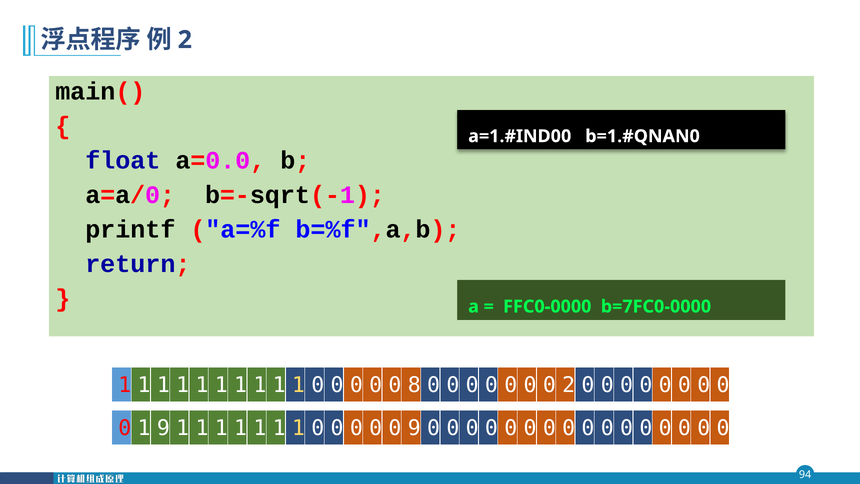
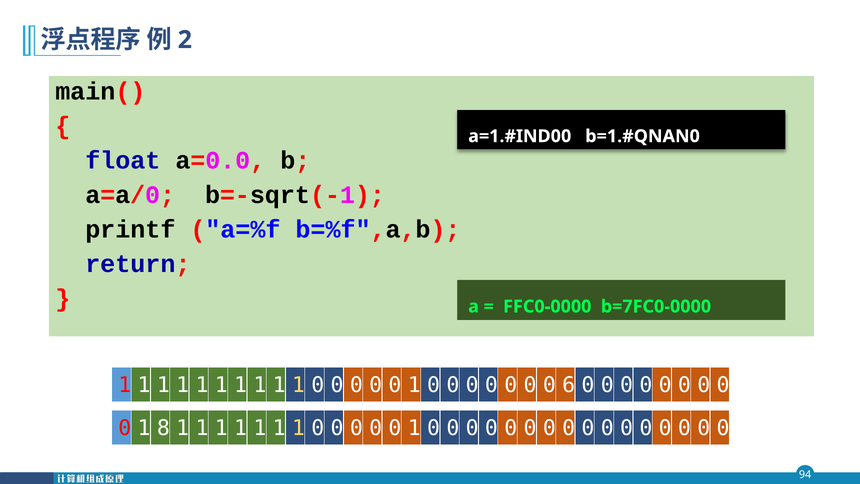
8 at (414, 385): 8 -> 1
0 2: 2 -> 6
1 9: 9 -> 8
9 at (414, 428): 9 -> 1
